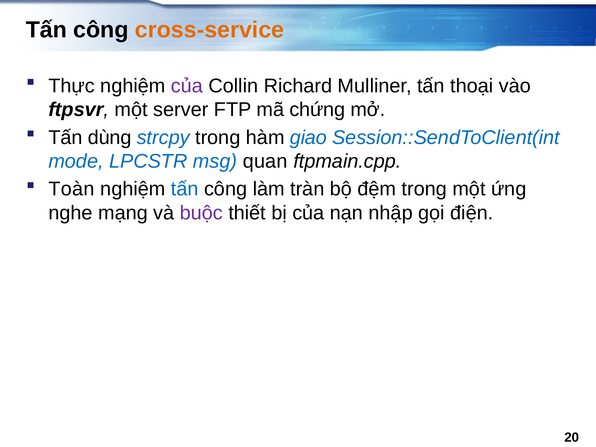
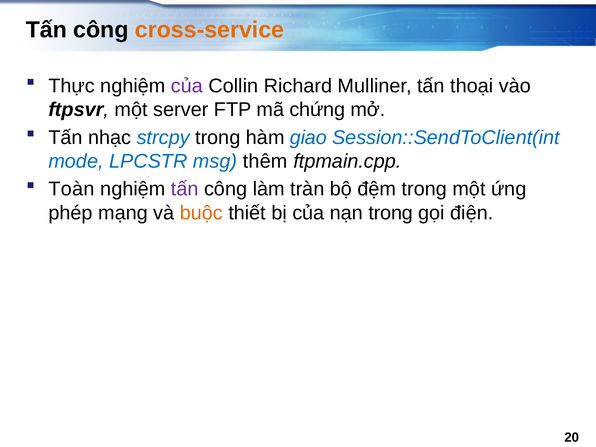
dùng: dùng -> nhạc
quan: quan -> thêm
tấn at (185, 189) colour: blue -> purple
nghe: nghe -> phép
buộc colour: purple -> orange
nạn nhập: nhập -> trong
